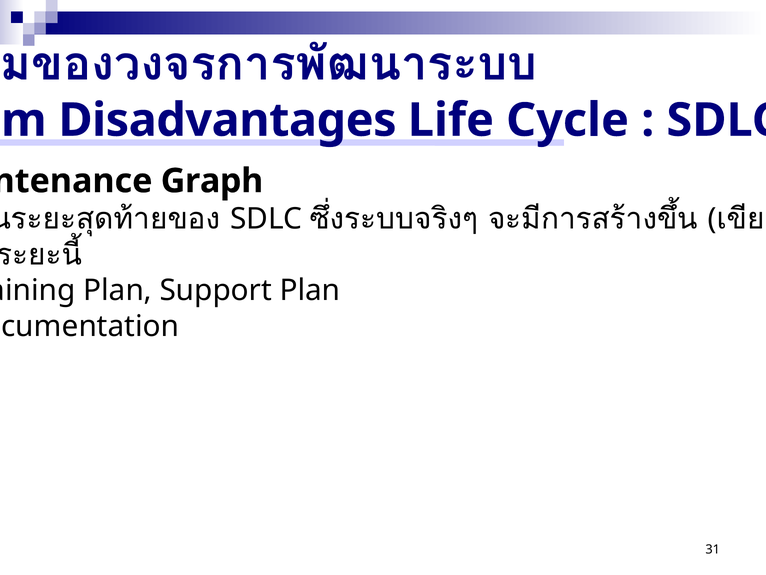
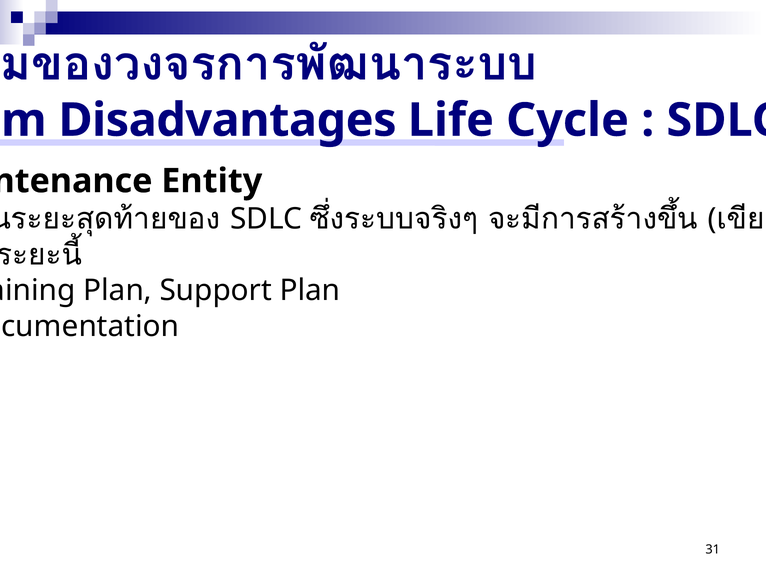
Graph: Graph -> Entity
